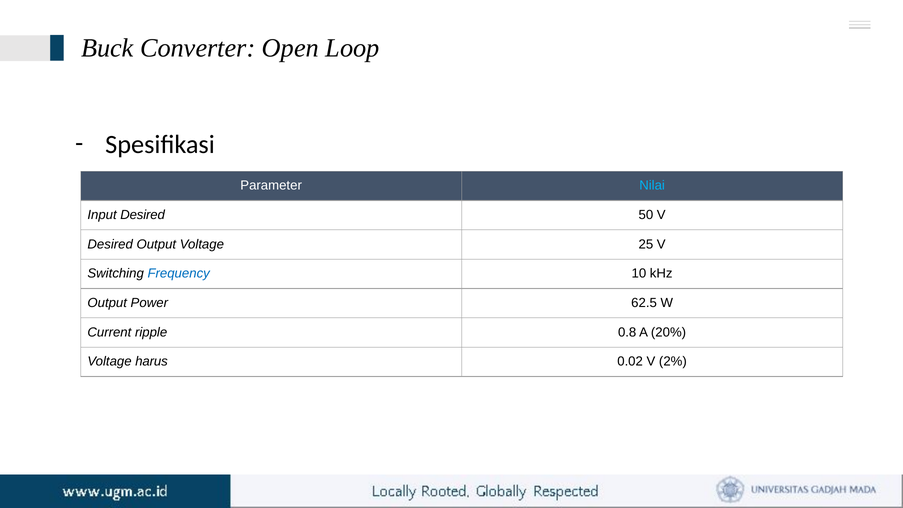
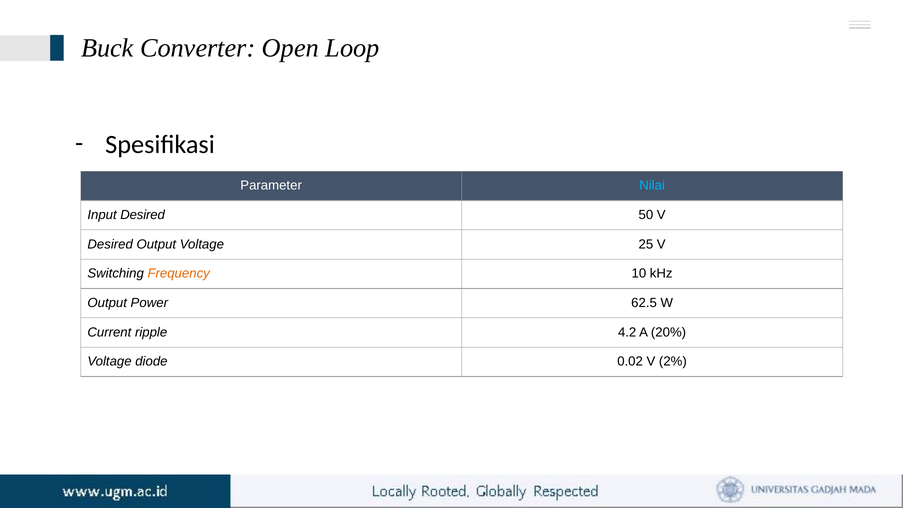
Frequency colour: blue -> orange
0.8: 0.8 -> 4.2
harus: harus -> diode
